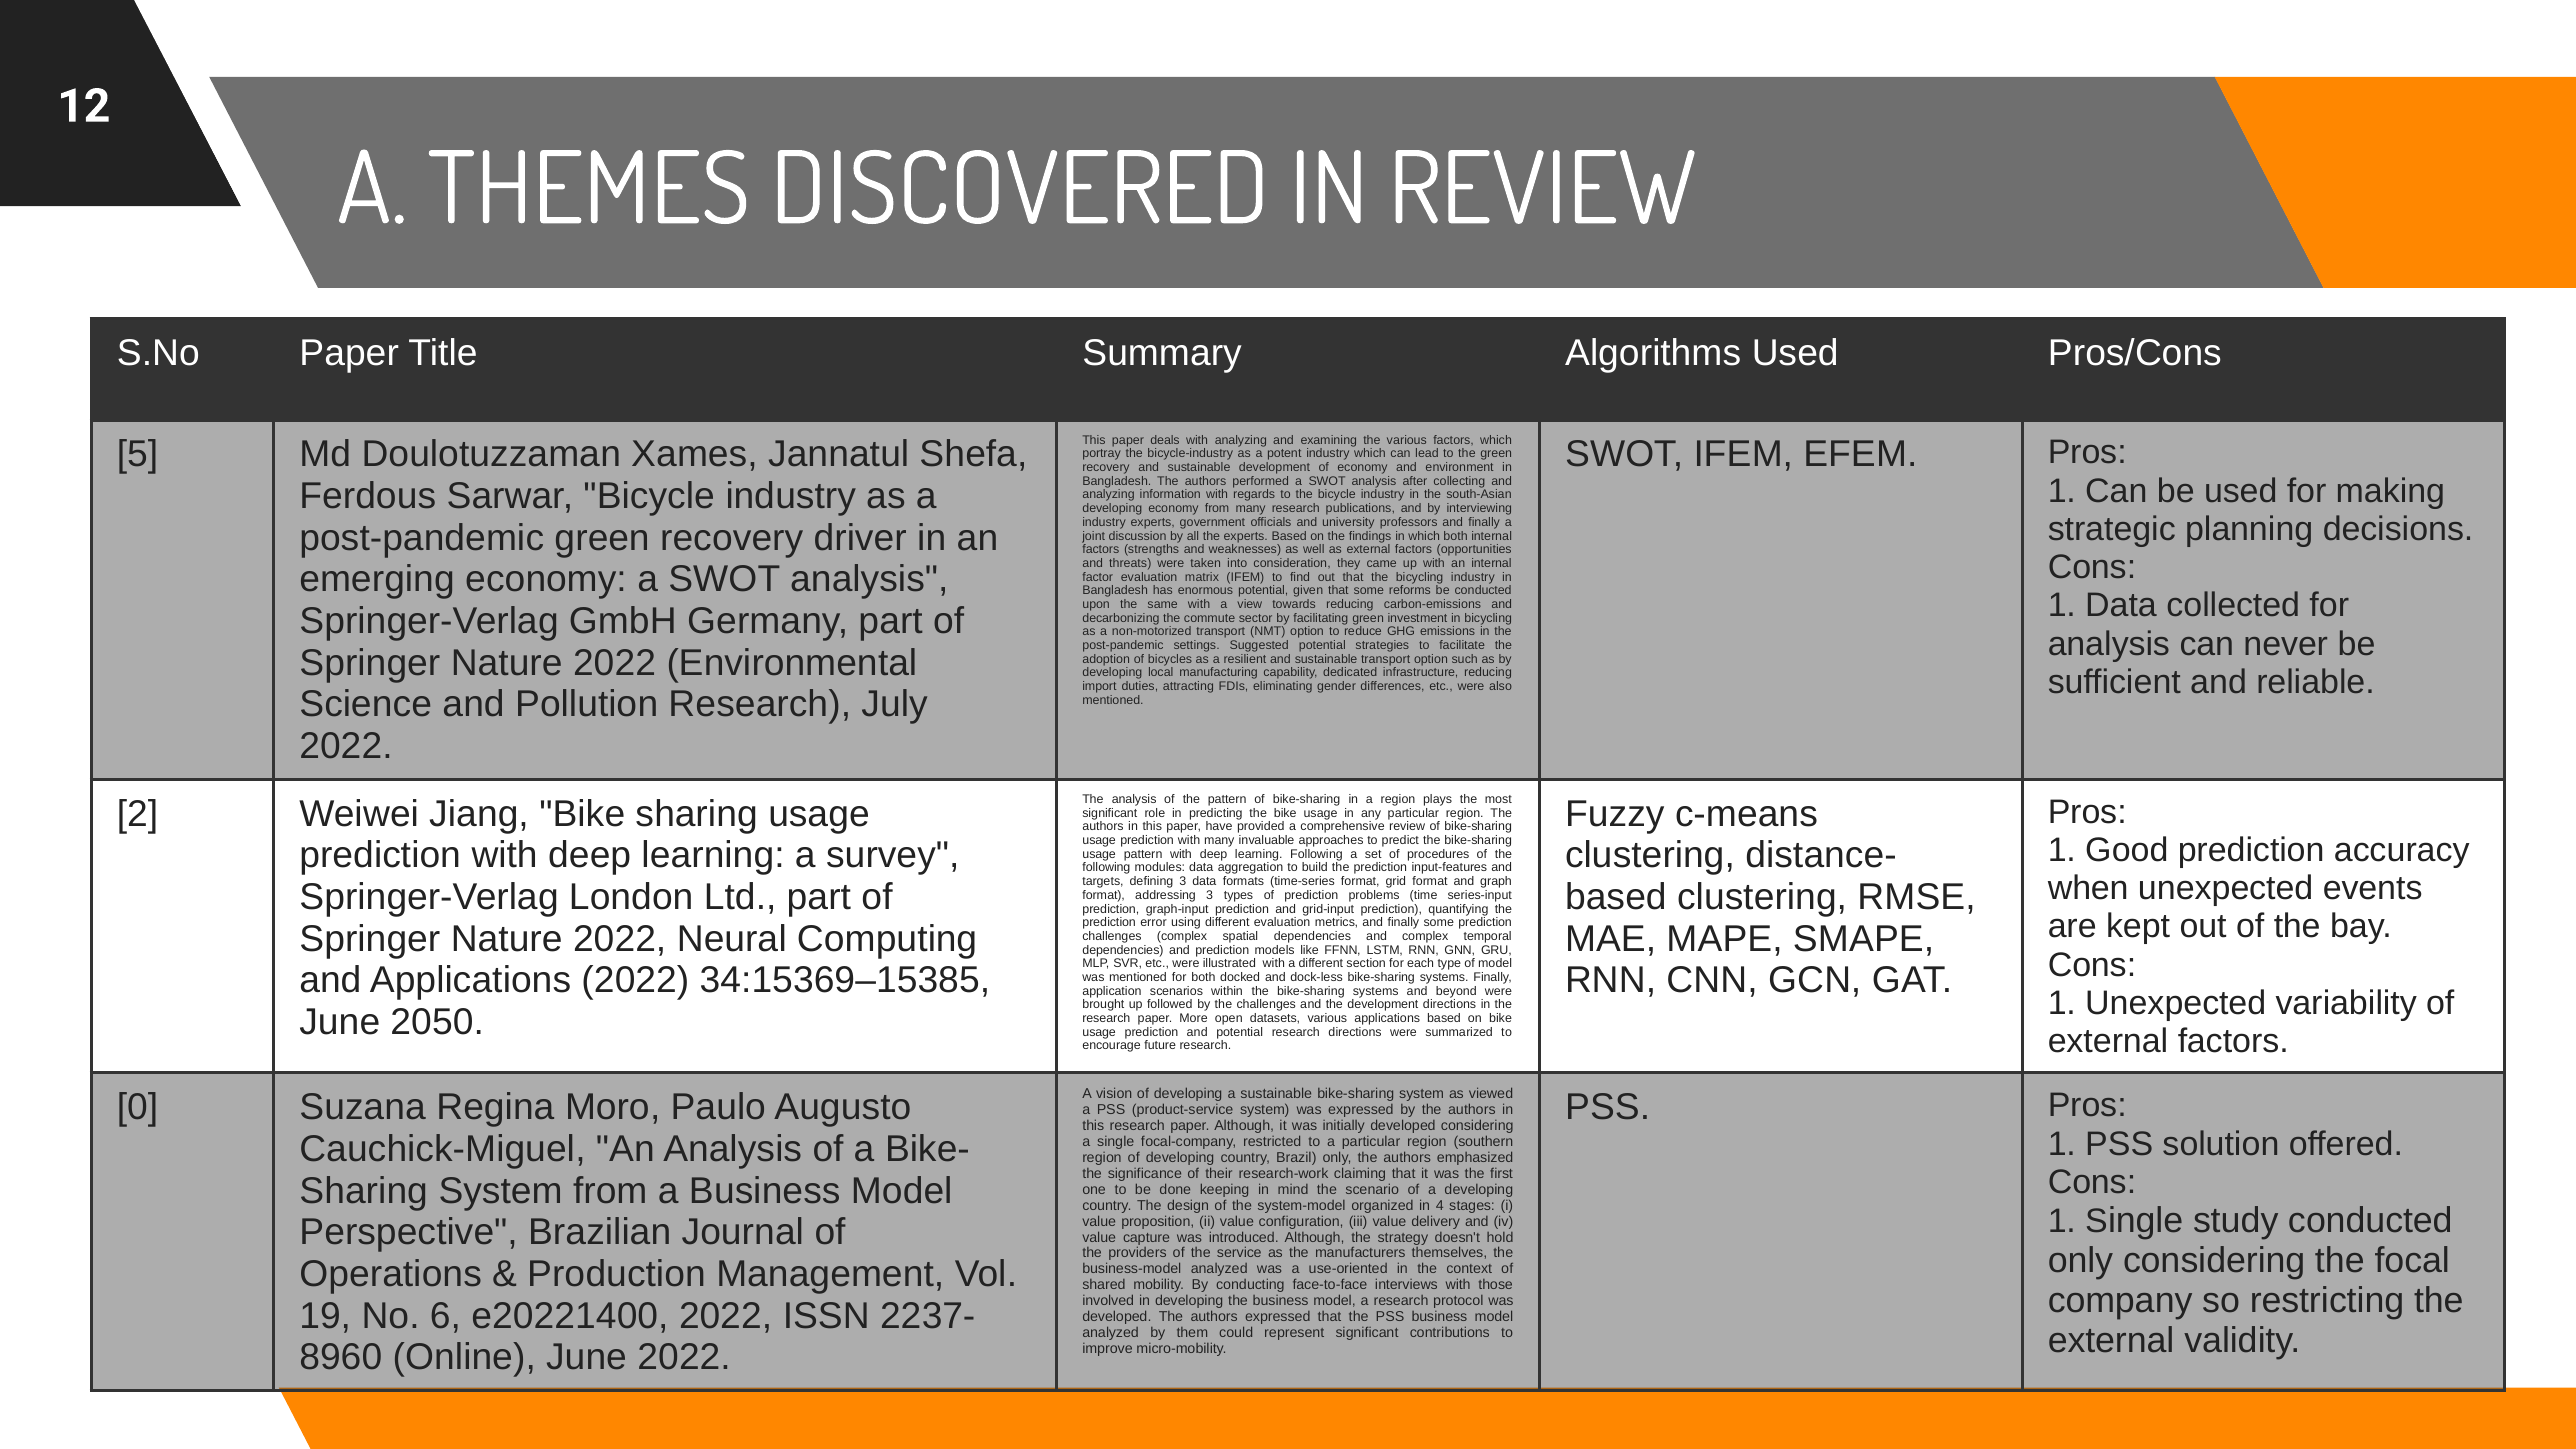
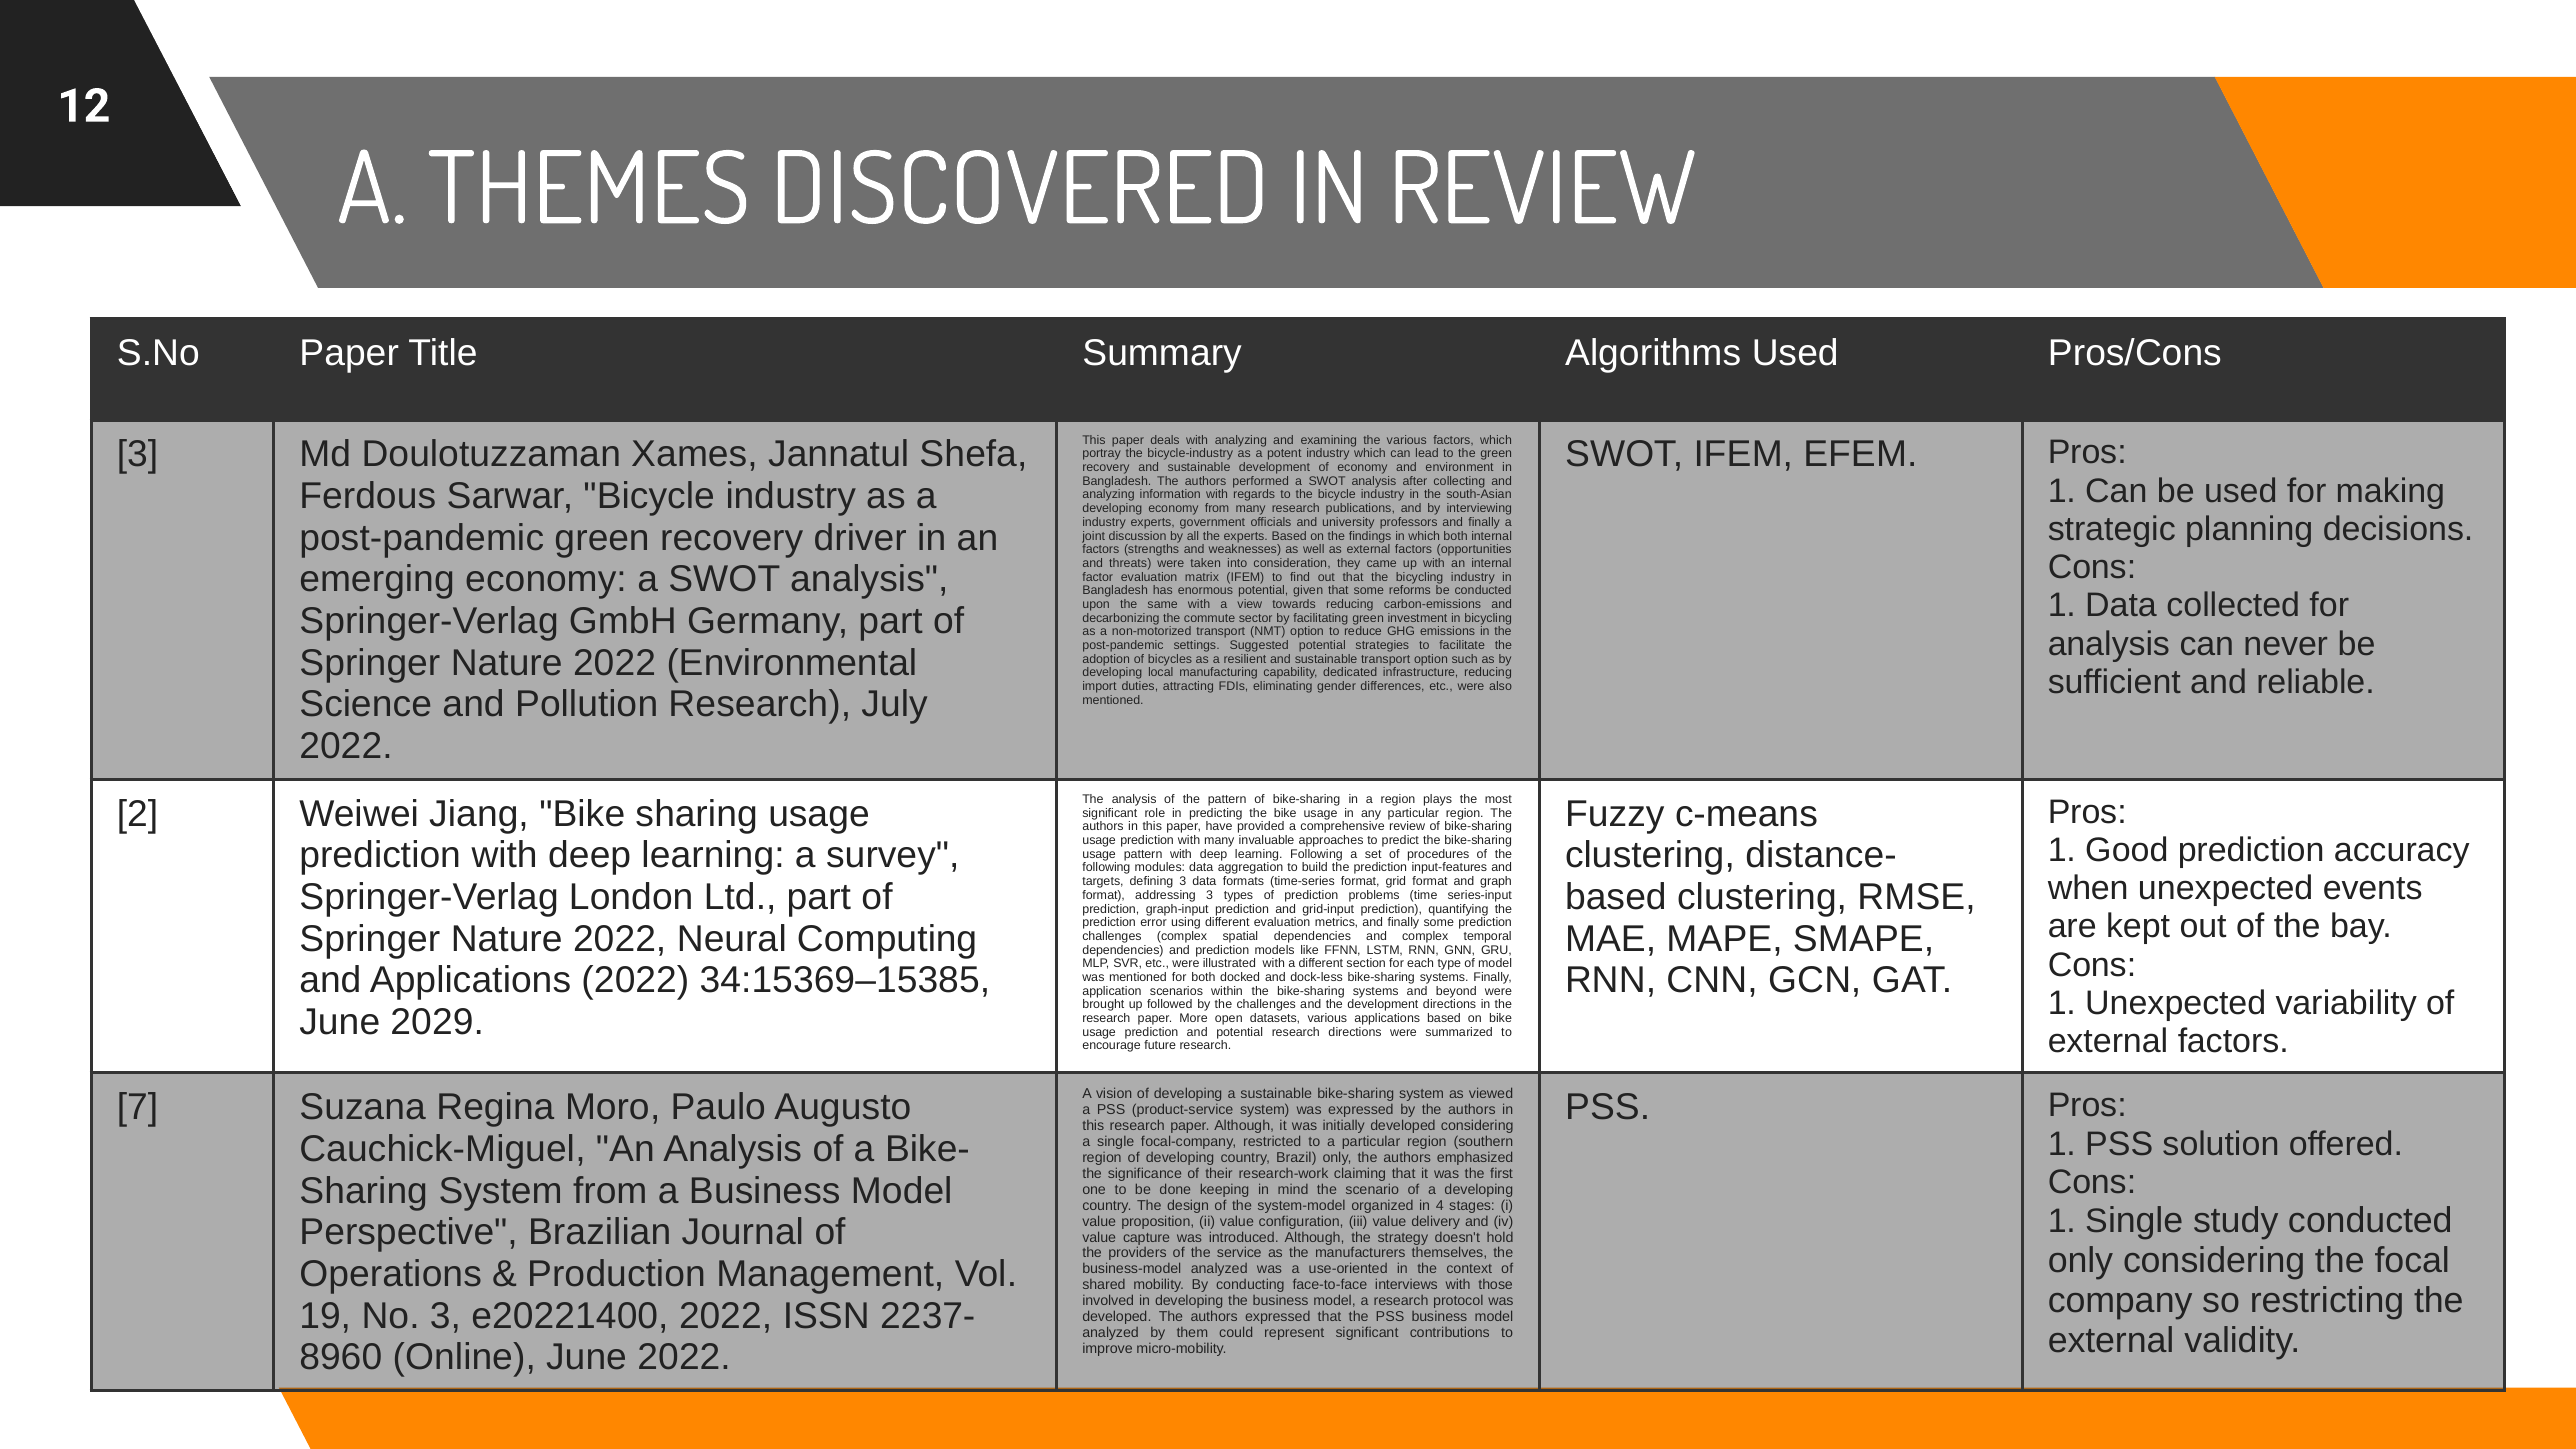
5 at (138, 455): 5 -> 3
2050: 2050 -> 2029
0: 0 -> 7
No 6: 6 -> 3
